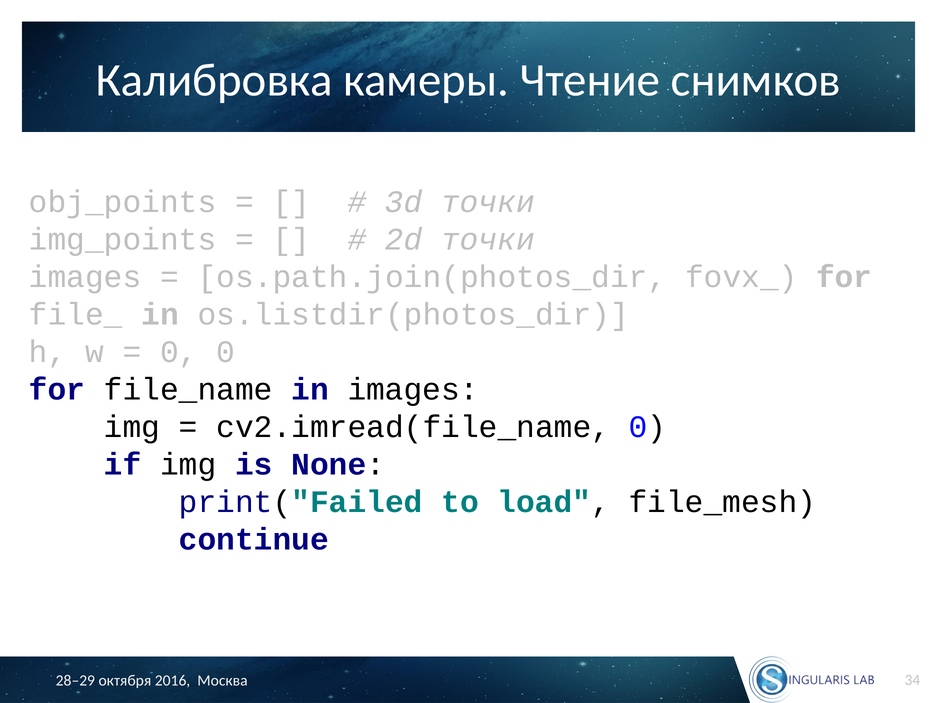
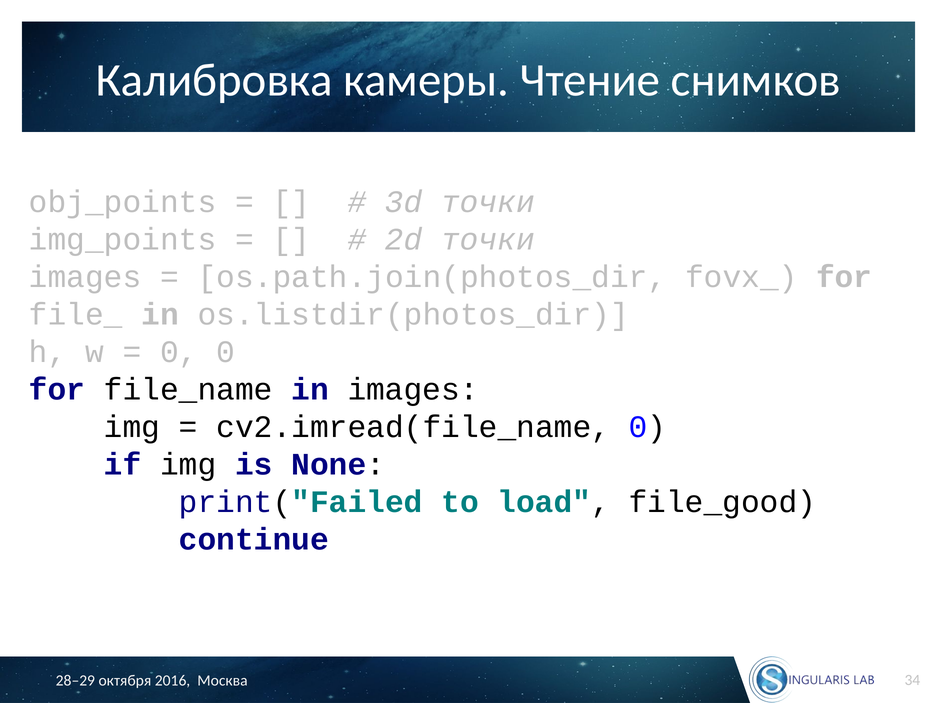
file_mesh: file_mesh -> file_good
